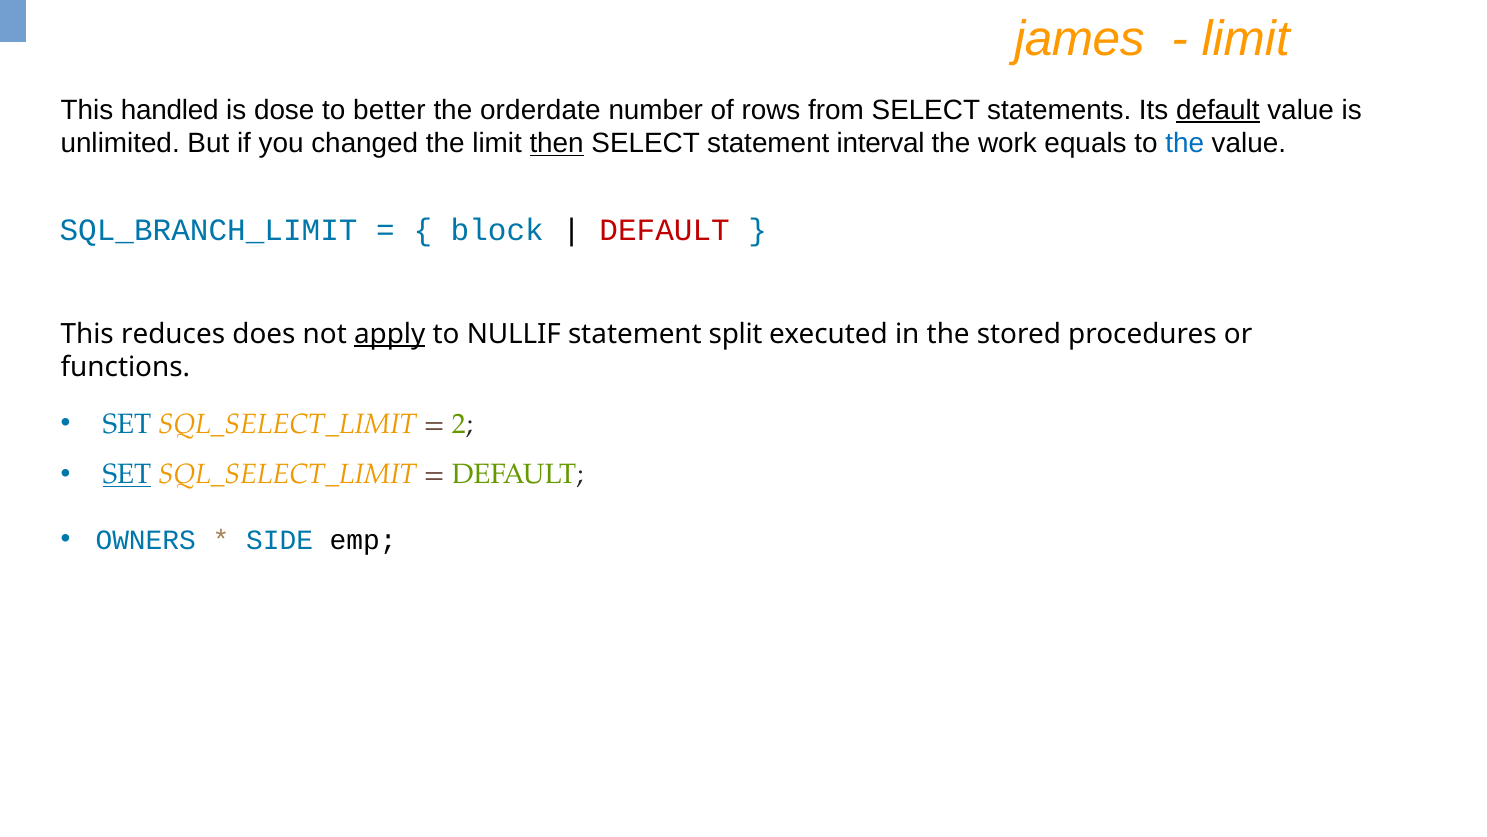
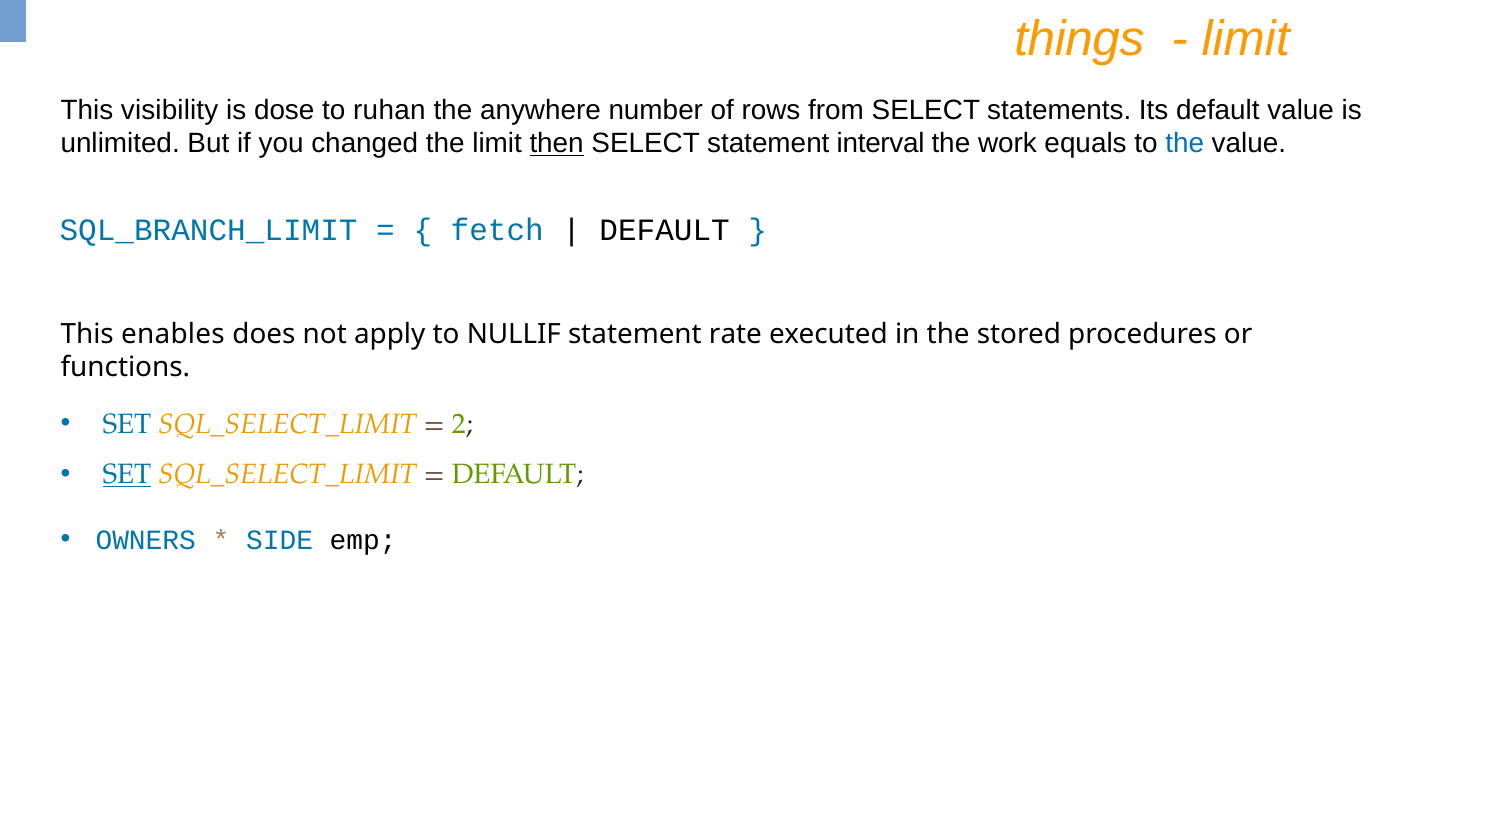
james: james -> things
handled: handled -> visibility
better: better -> ruhan
orderdate: orderdate -> anywhere
default at (1218, 110) underline: present -> none
block: block -> fetch
DEFAULT at (665, 230) colour: red -> black
reduces: reduces -> enables
apply underline: present -> none
split: split -> rate
